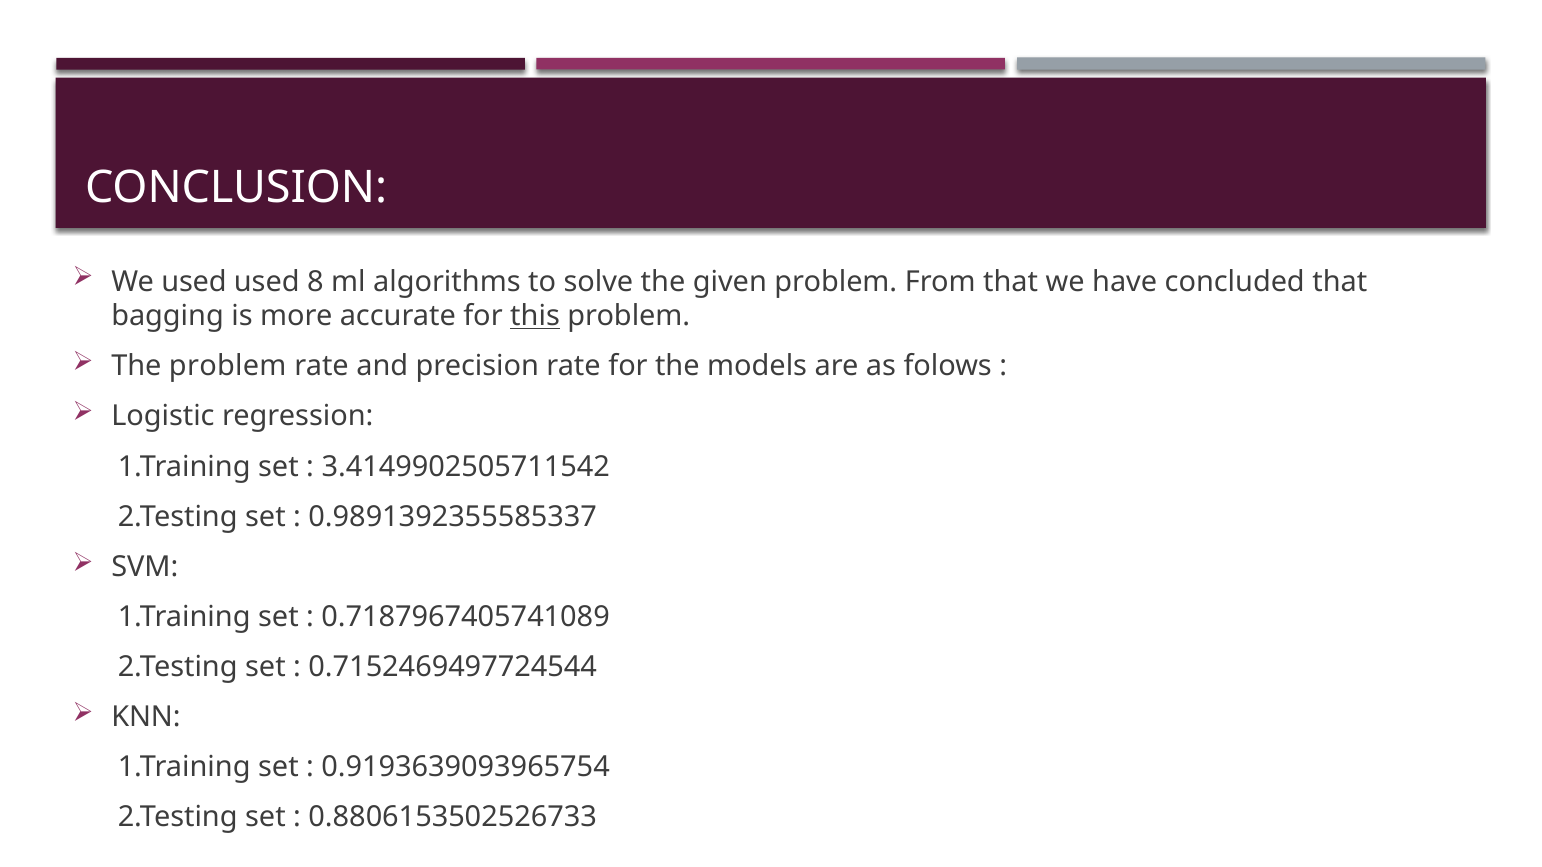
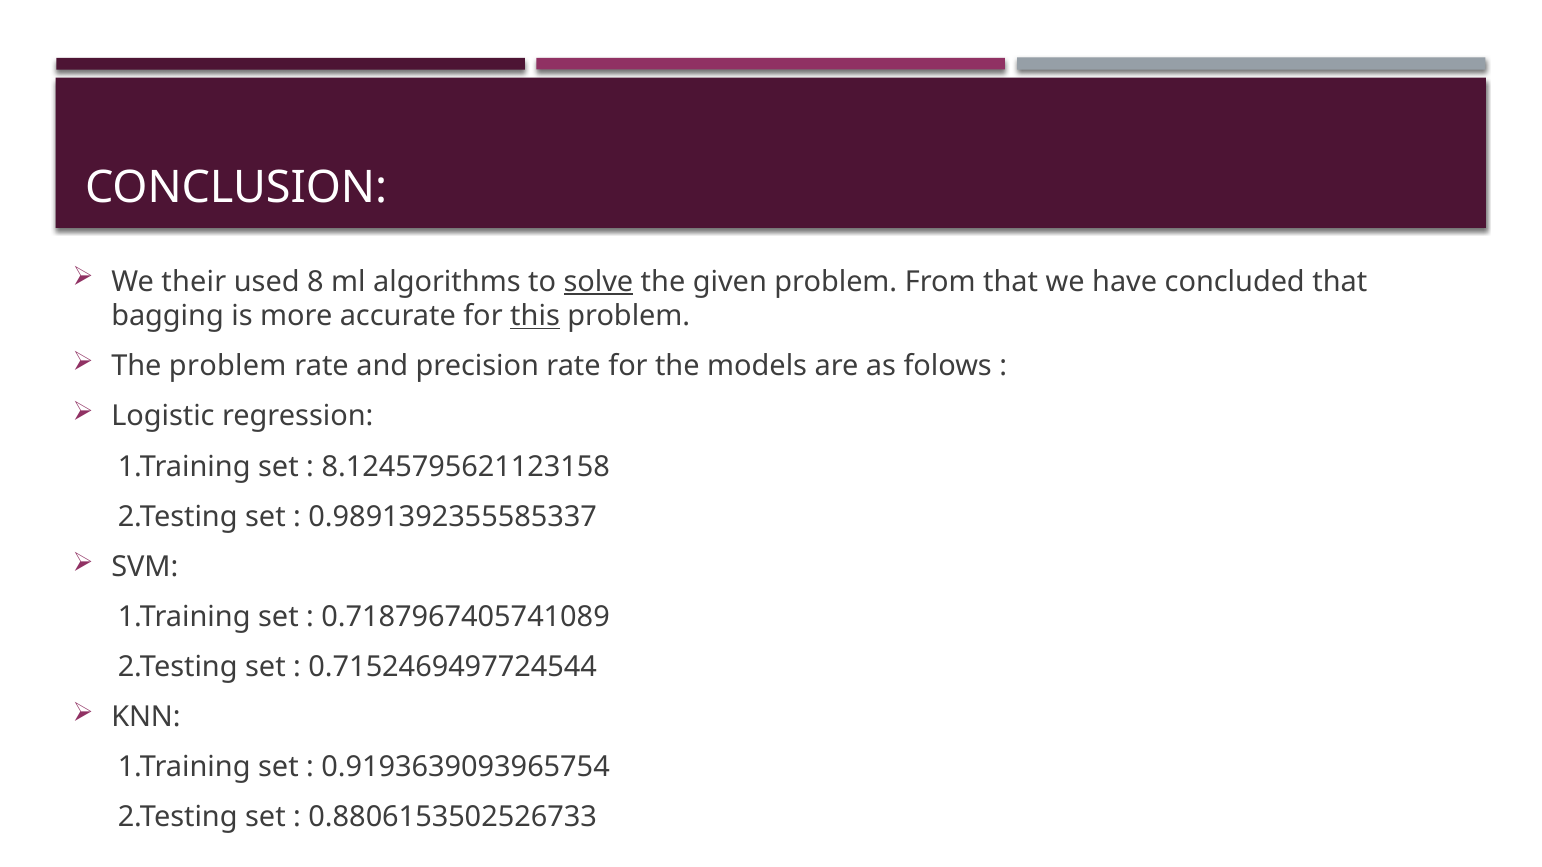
We used: used -> their
solve underline: none -> present
3.4149902505711542: 3.4149902505711542 -> 8.1245795621123158
